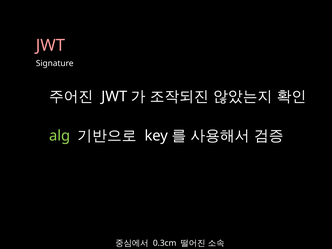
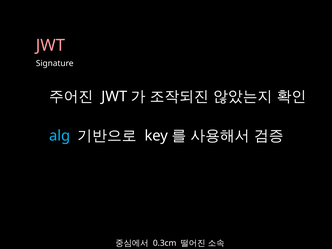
alg colour: light green -> light blue
